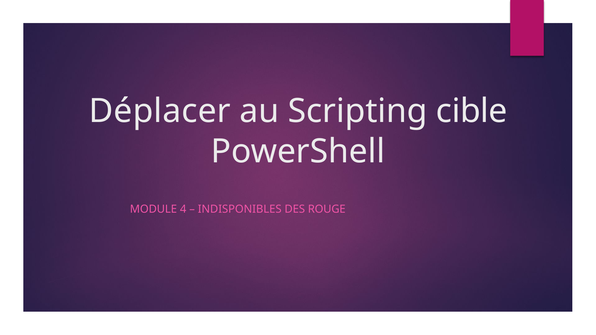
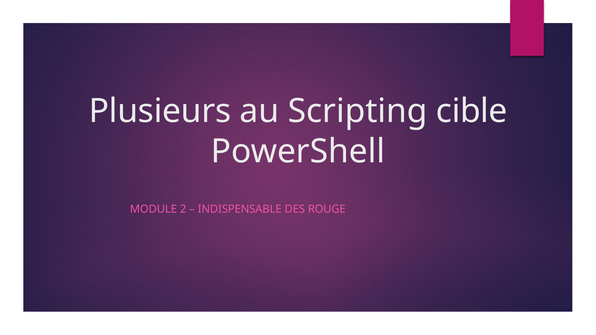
Déplacer: Déplacer -> Plusieurs
4: 4 -> 2
INDISPONIBLES: INDISPONIBLES -> INDISPENSABLE
